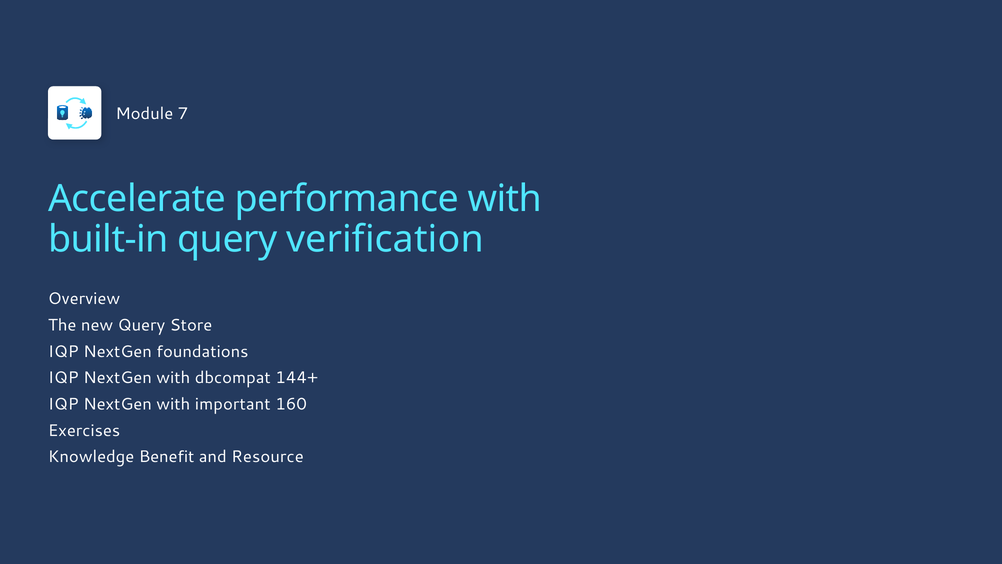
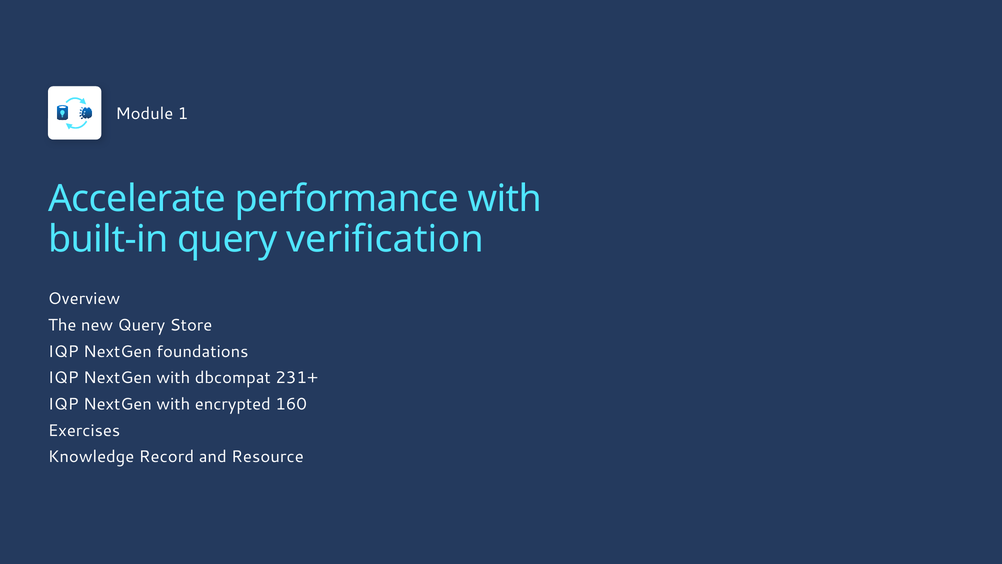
7: 7 -> 1
144+: 144+ -> 231+
important: important -> encrypted
Benefit: Benefit -> Record
